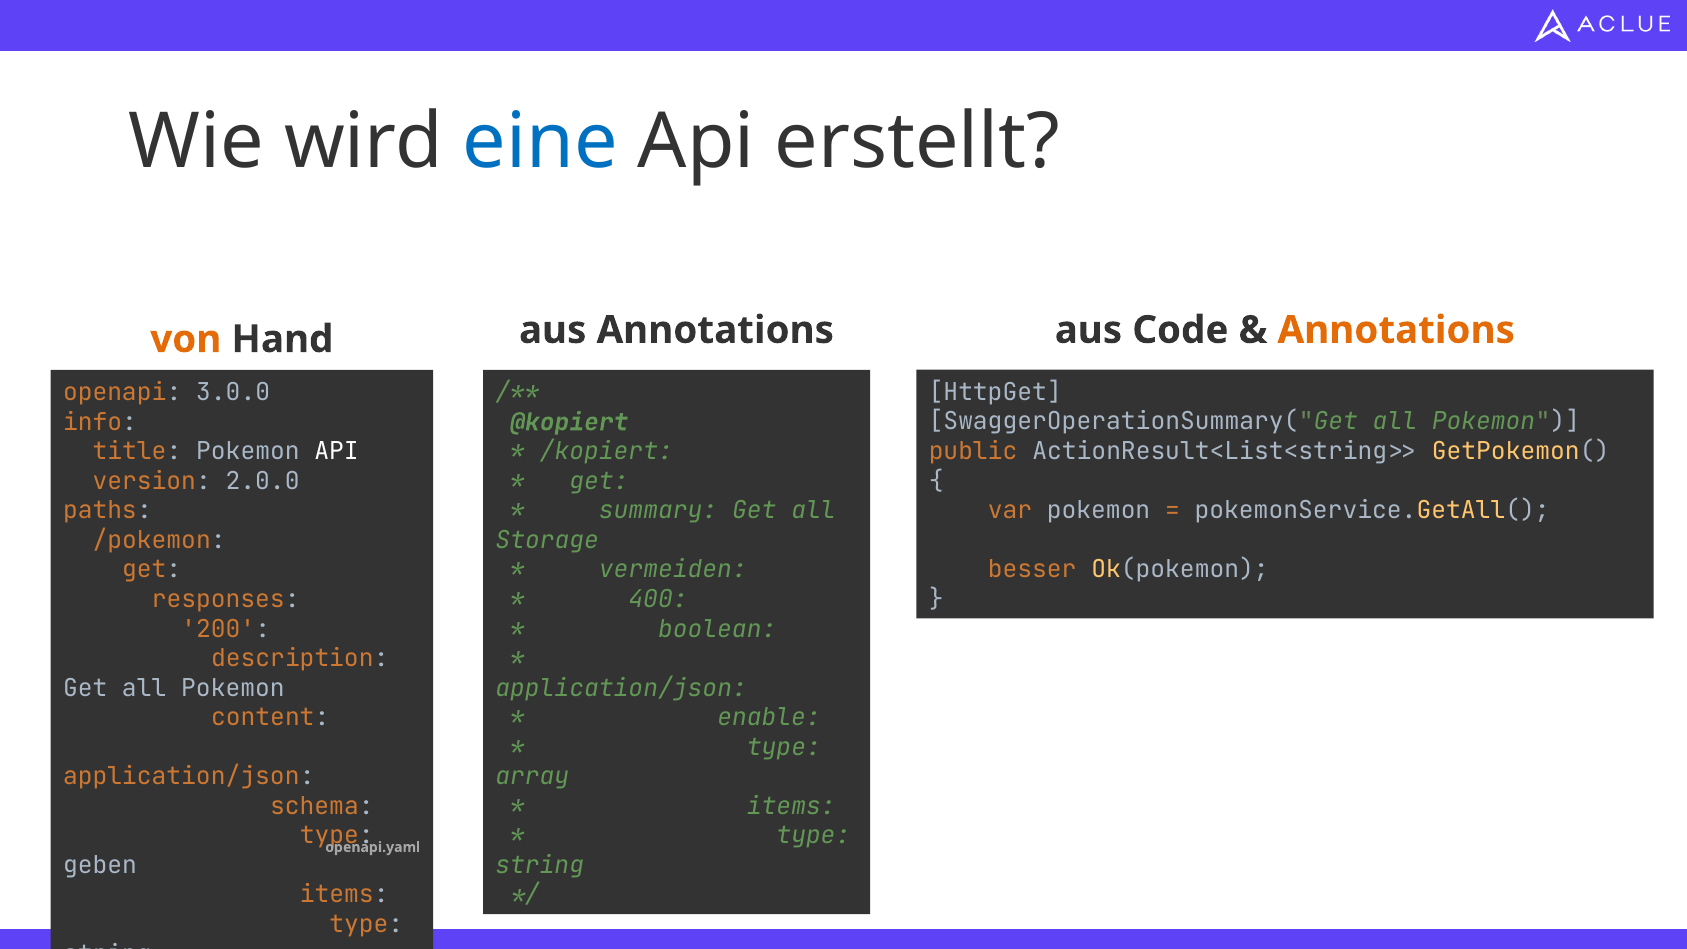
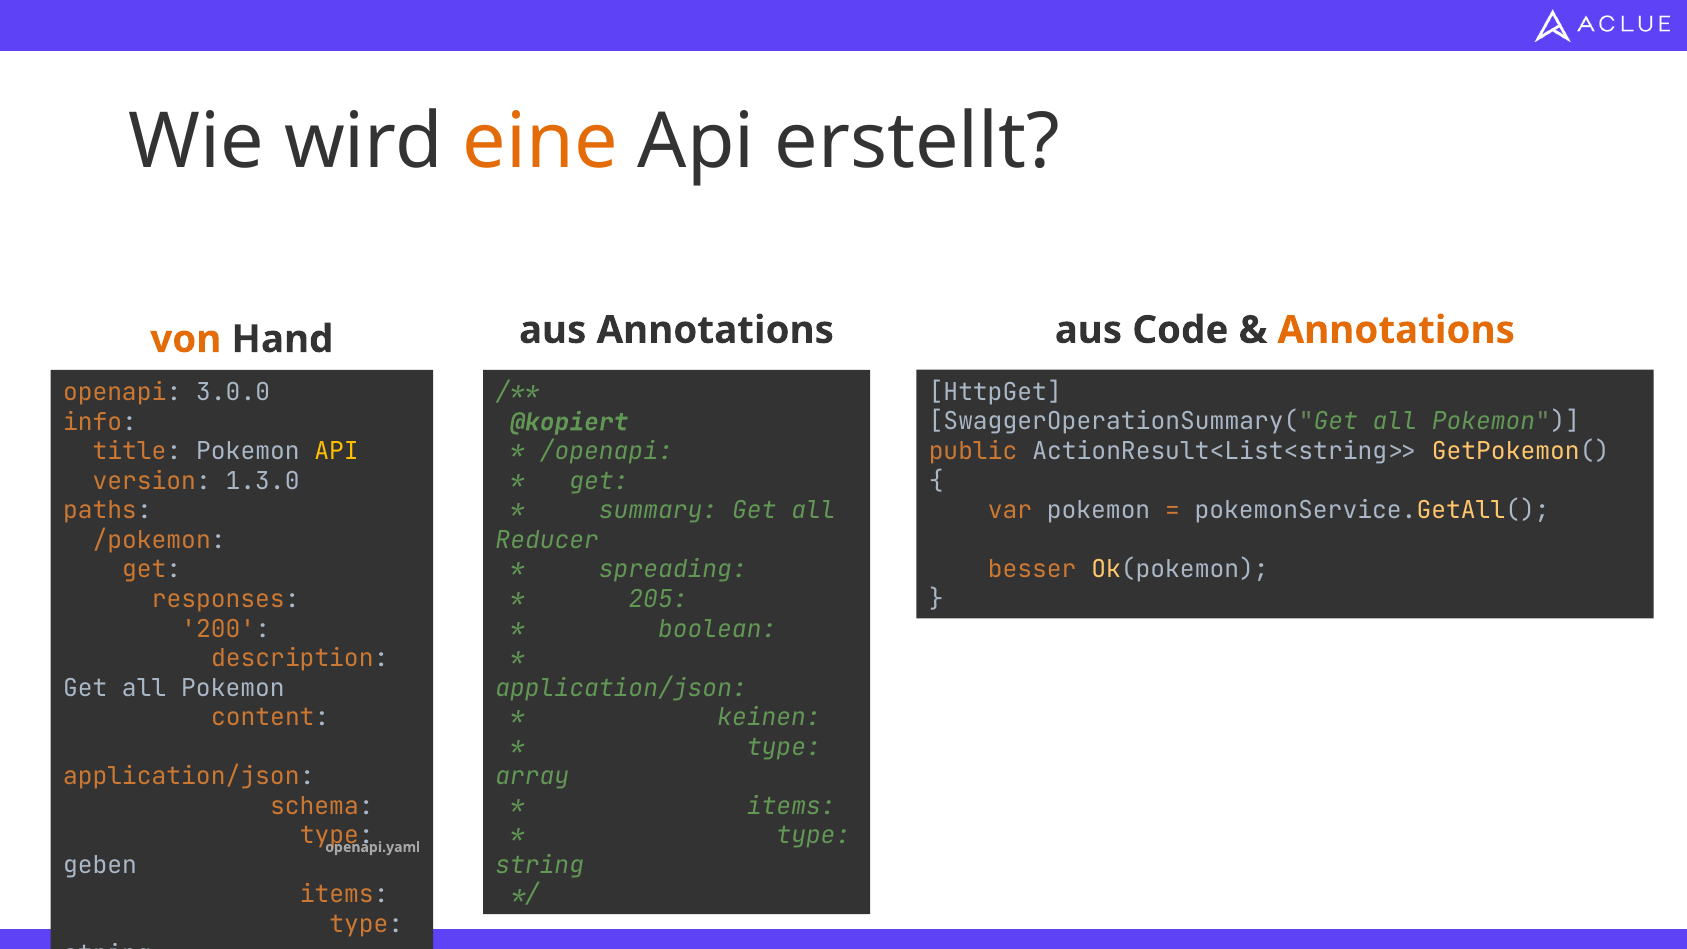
eine colour: blue -> orange
API at (337, 452) colour: white -> yellow
/kopiert: /kopiert -> /openapi
2.0.0: 2.0.0 -> 1.3.0
Storage: Storage -> Reducer
vermeiden: vermeiden -> spreading
400: 400 -> 205
enable: enable -> keinen
